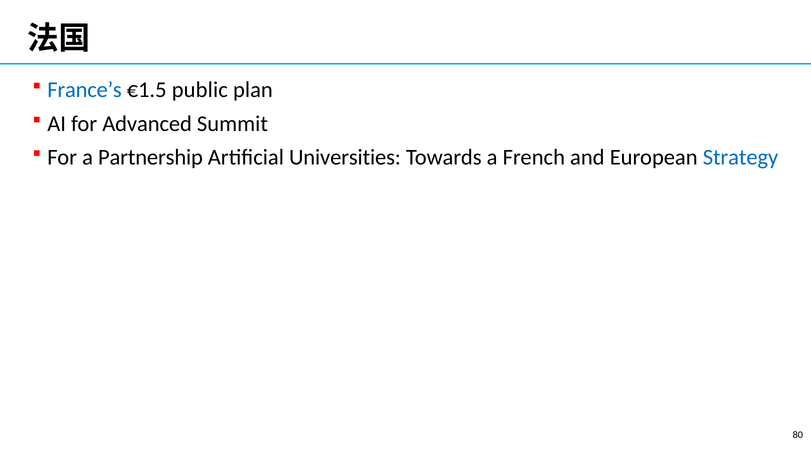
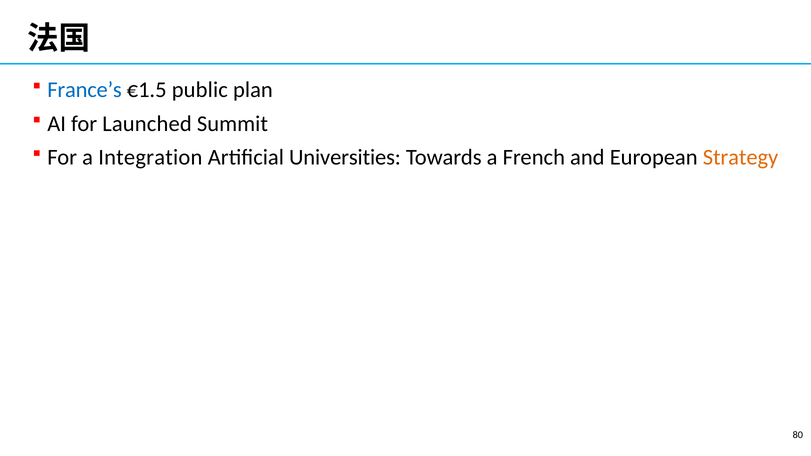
Advanced: Advanced -> Launched
Partnership: Partnership -> Integration
Strategy colour: blue -> orange
